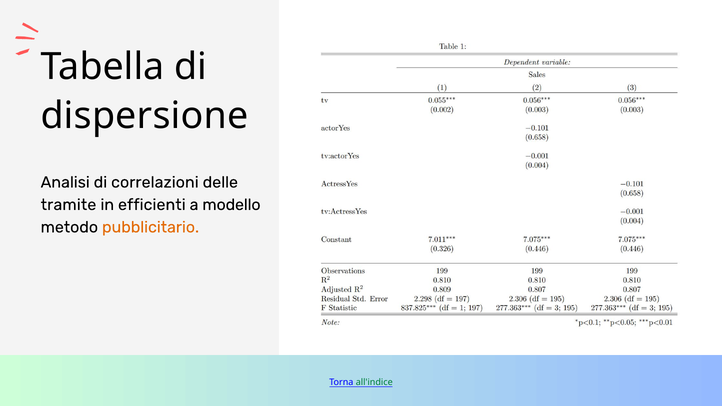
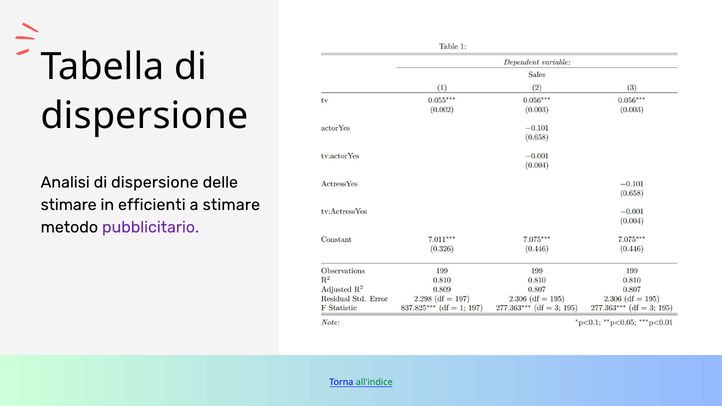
Analisi di correlazioni: correlazioni -> dispersione
tramite at (69, 205): tramite -> stimare
a modello: modello -> stimare
pubblicitario colour: orange -> purple
